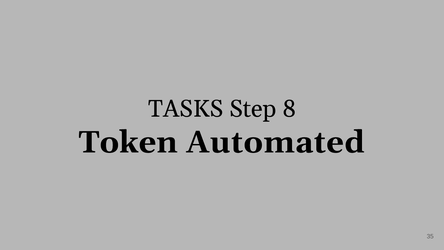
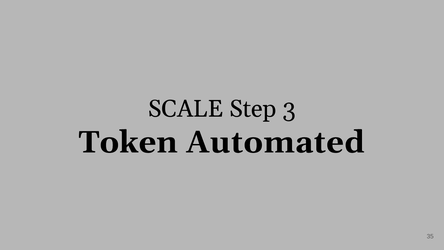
TASKS: TASKS -> SCALE
8: 8 -> 3
